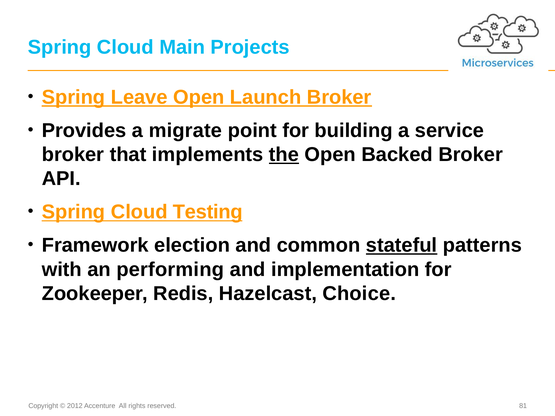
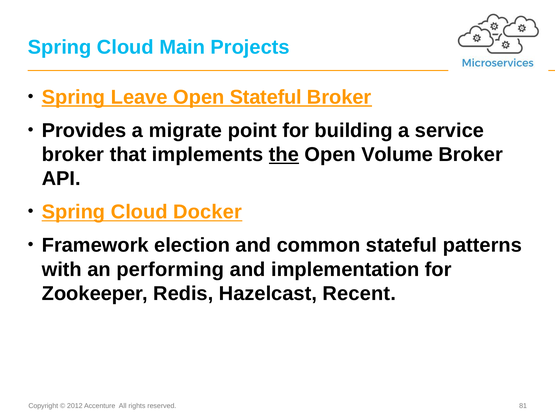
Open Launch: Launch -> Stateful
Backed: Backed -> Volume
Testing: Testing -> Docker
stateful at (402, 246) underline: present -> none
Choice: Choice -> Recent
